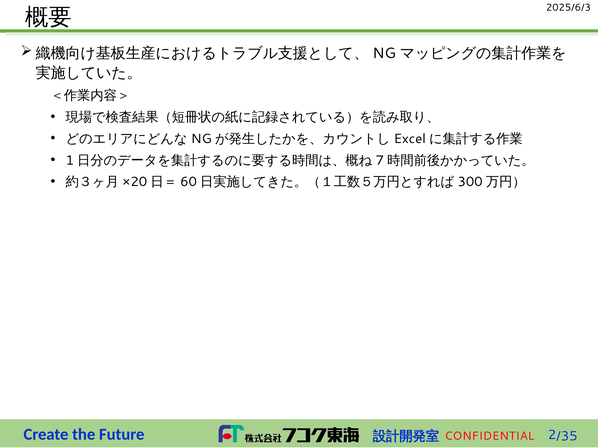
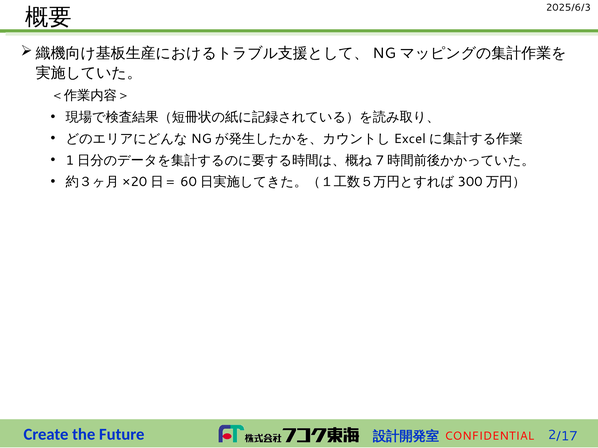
/35: /35 -> /17
